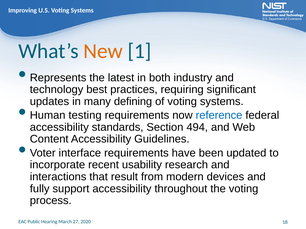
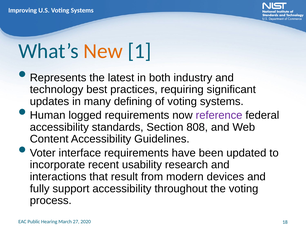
testing: testing -> logged
reference colour: blue -> purple
494: 494 -> 808
